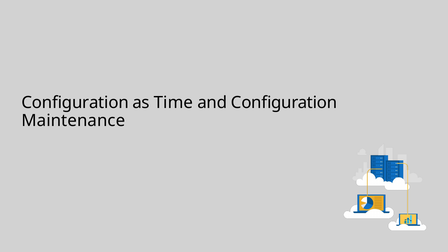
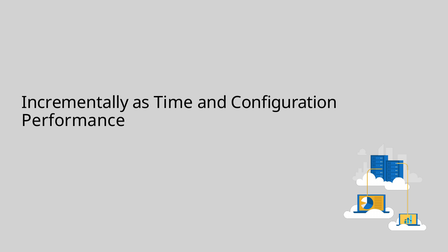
Configuration at (75, 103): Configuration -> Incrementally
Maintenance: Maintenance -> Performance
